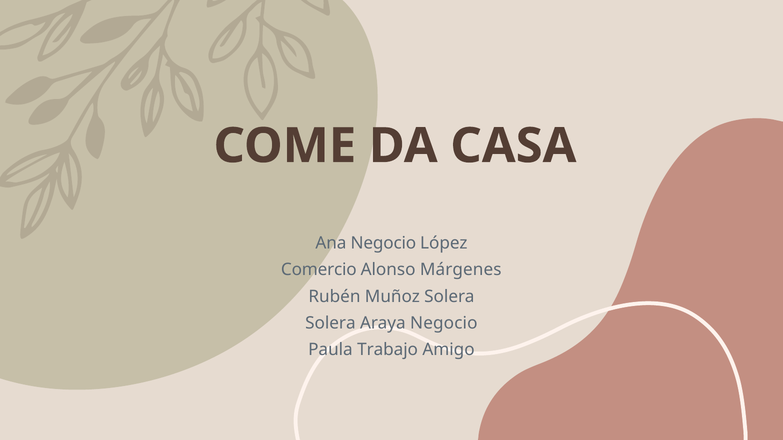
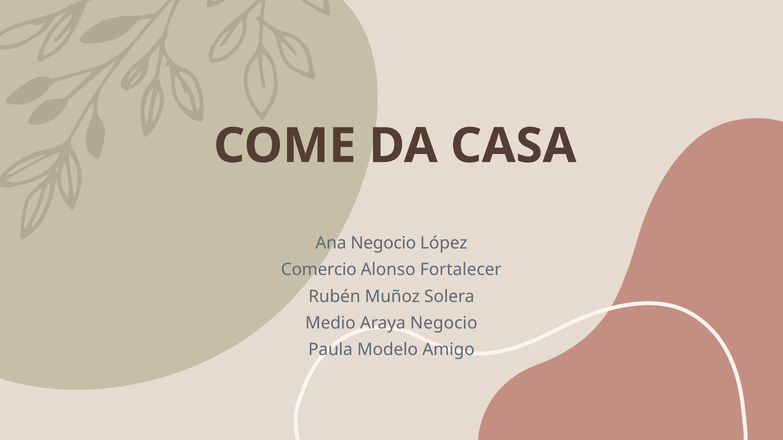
Márgenes: Márgenes -> Fortalecer
Solera at (330, 323): Solera -> Medio
Trabajo: Trabajo -> Modelo
